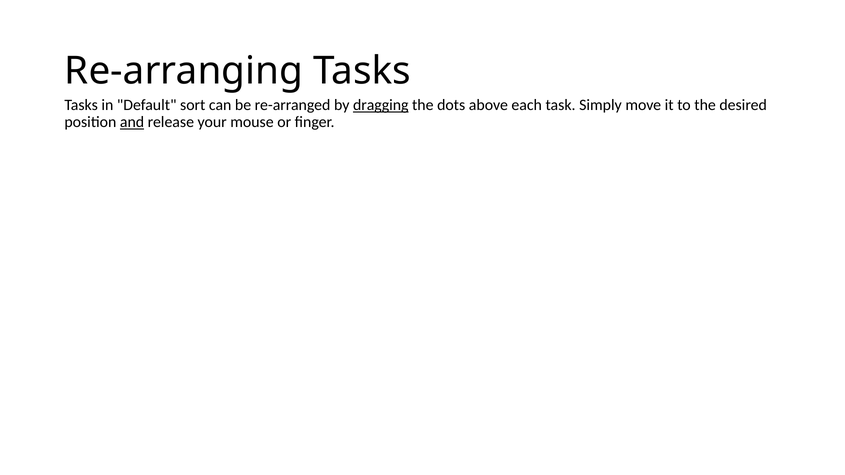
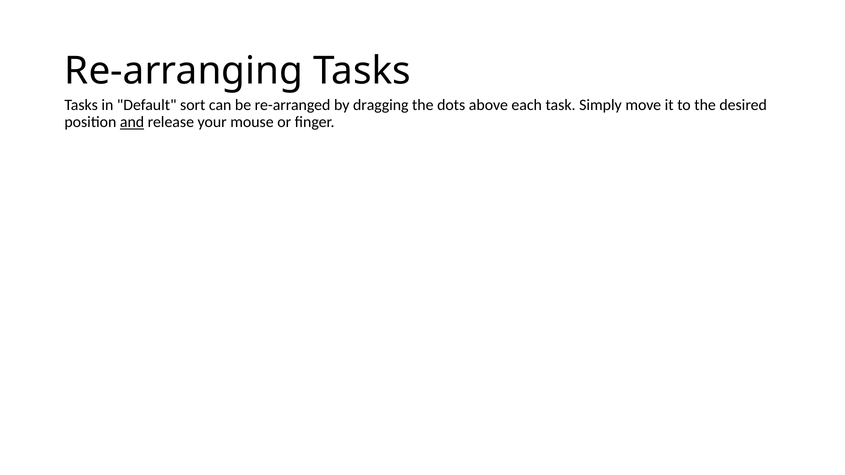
dragging underline: present -> none
